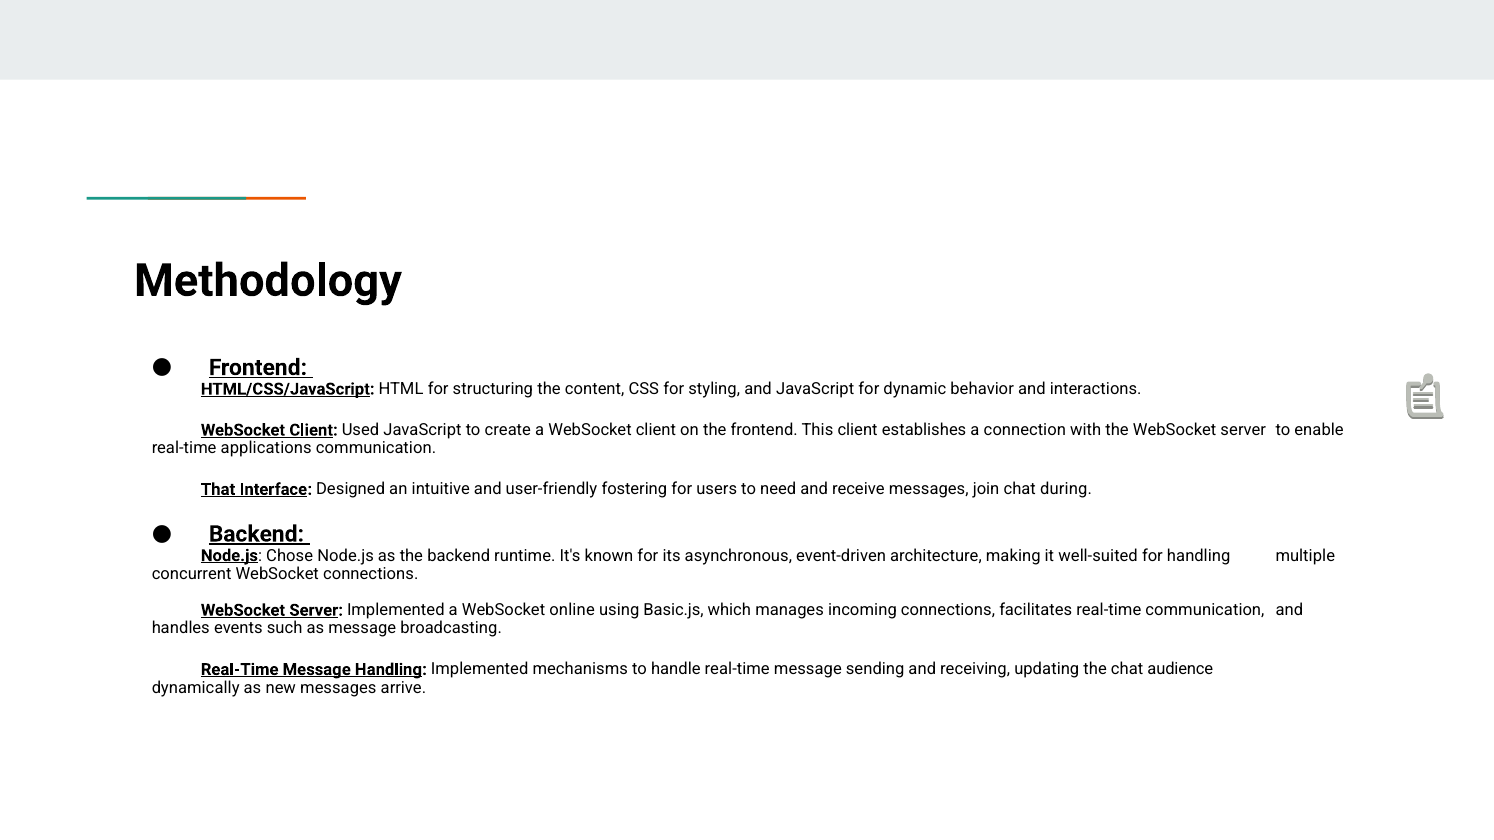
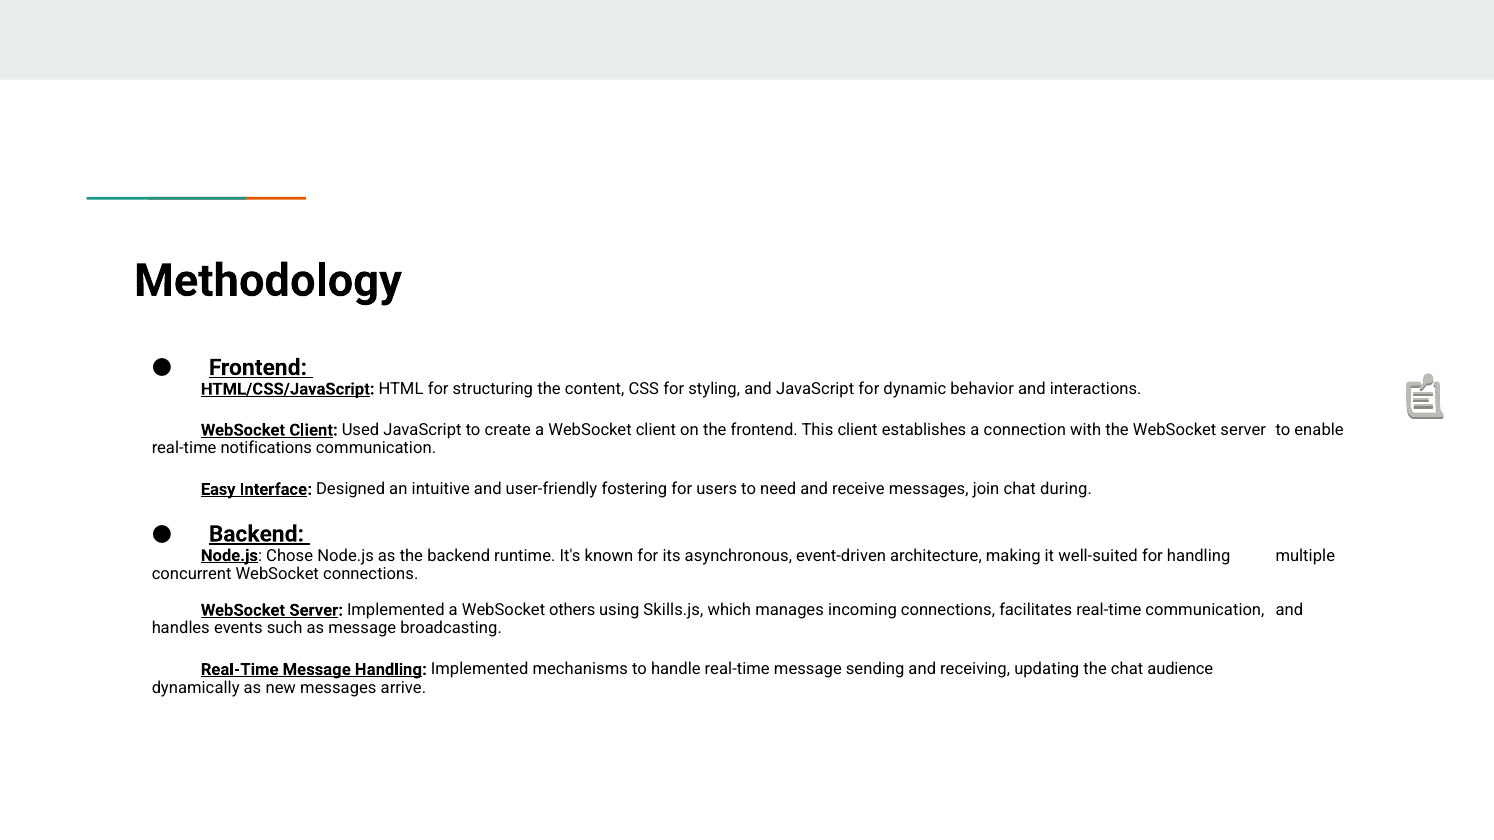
applications: applications -> notifications
That: That -> Easy
online: online -> others
Basic.js: Basic.js -> Skills.js
